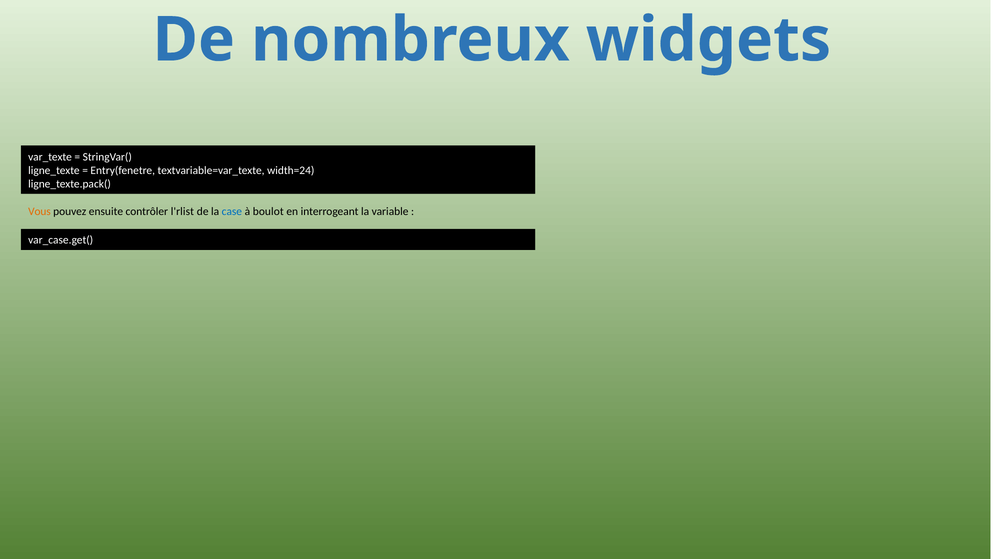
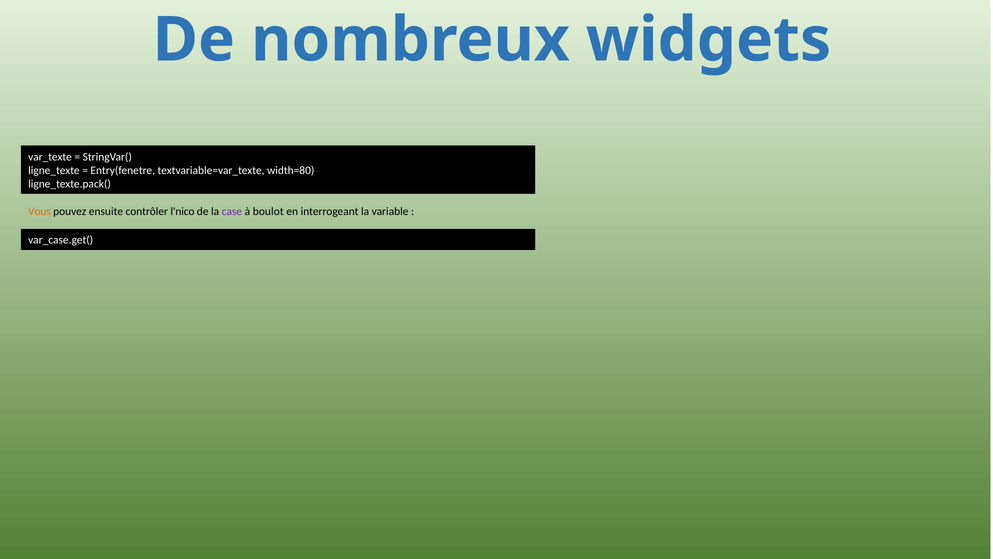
width=24: width=24 -> width=80
l'rlist: l'rlist -> l'nico
case colour: blue -> purple
